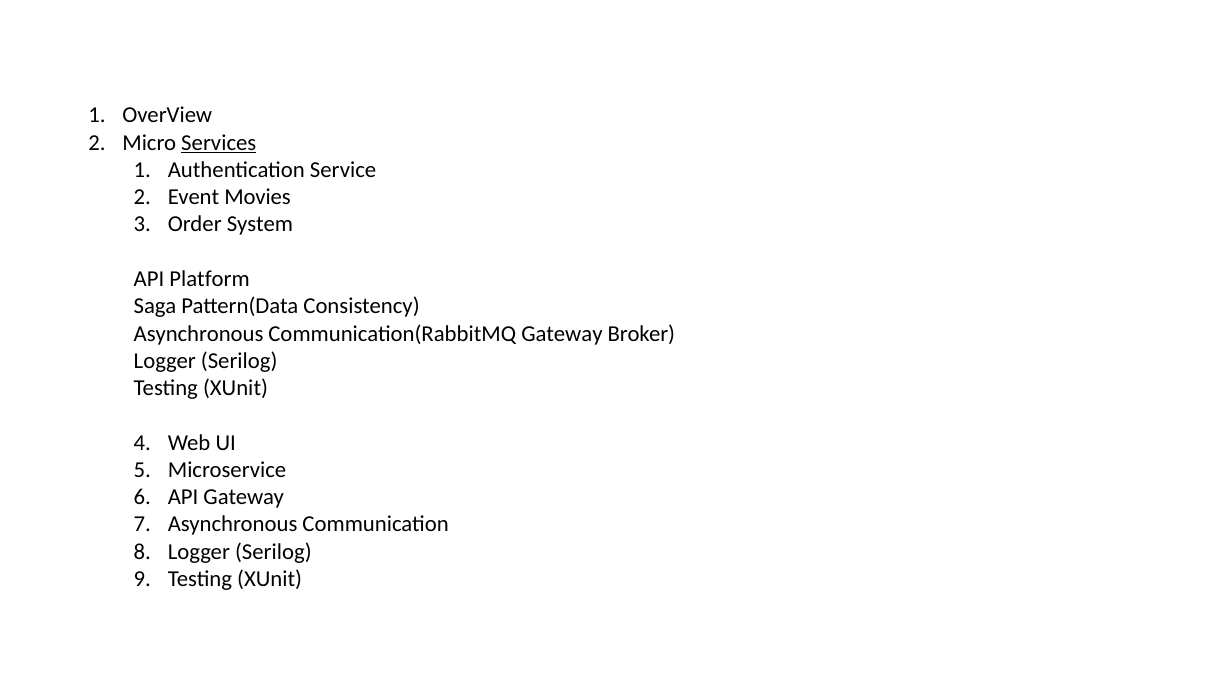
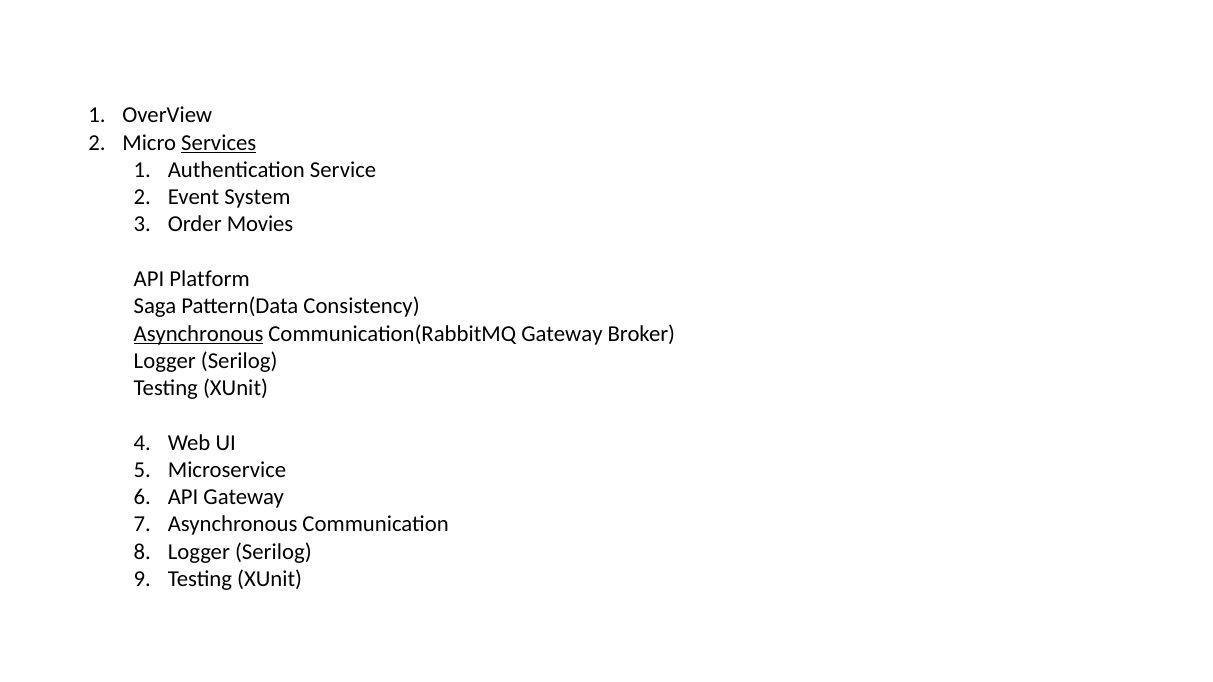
Movies: Movies -> System
System: System -> Movies
Asynchronous at (199, 334) underline: none -> present
